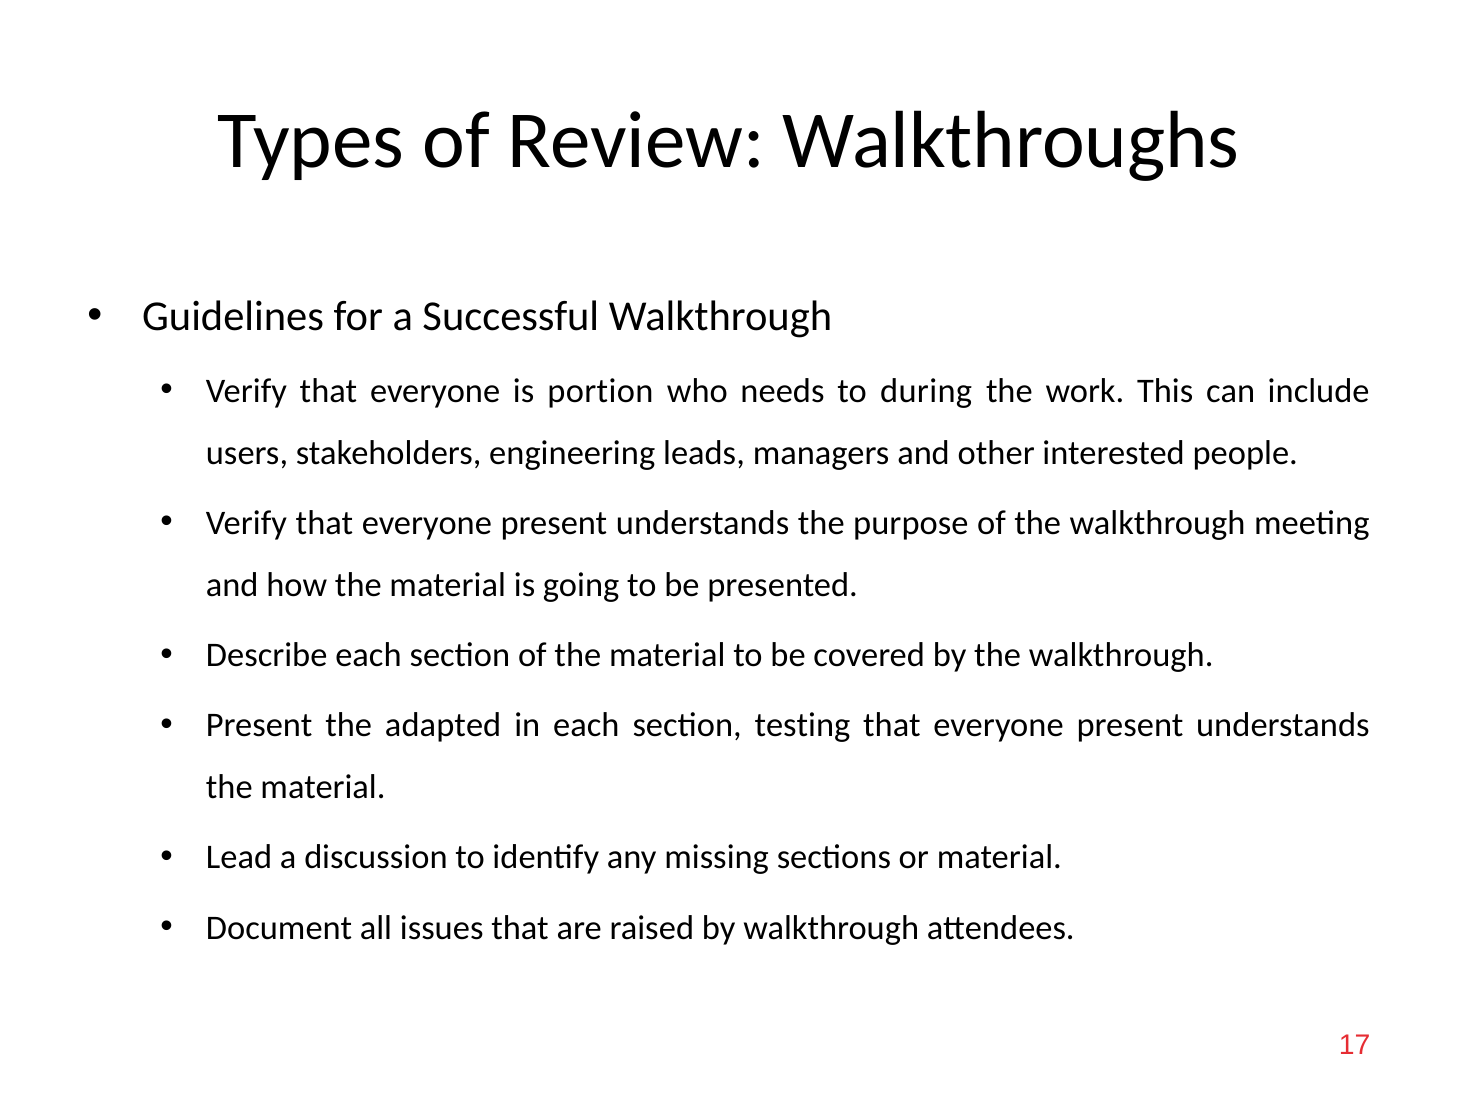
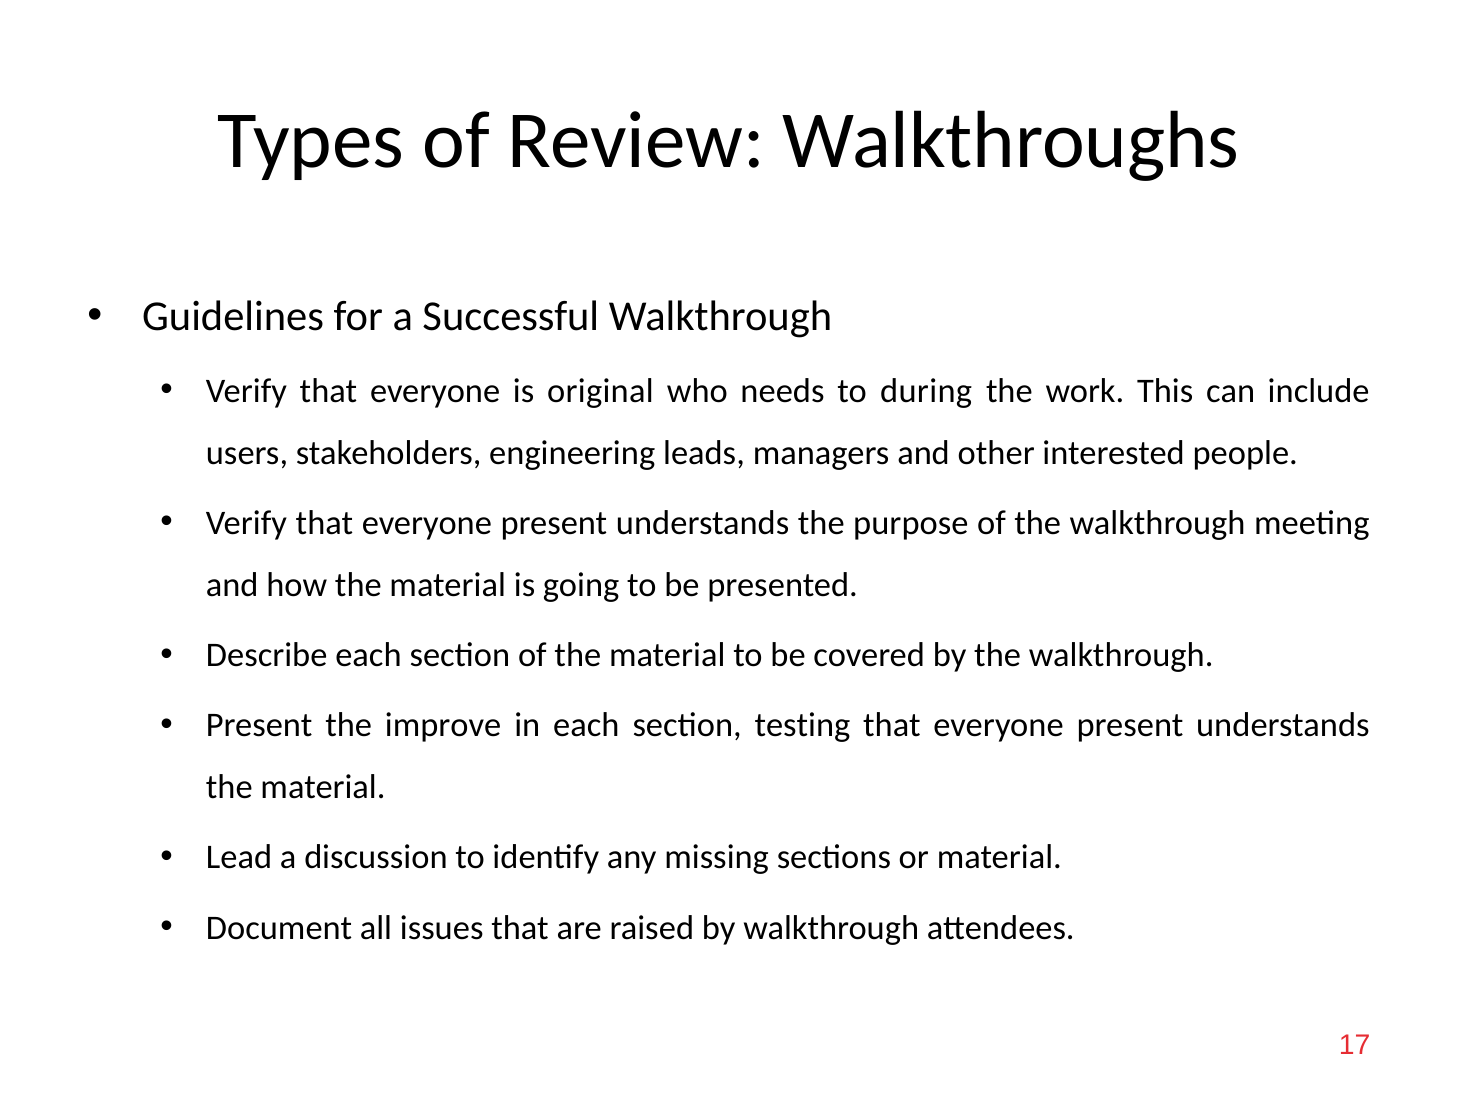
portion: portion -> original
adapted: adapted -> improve
